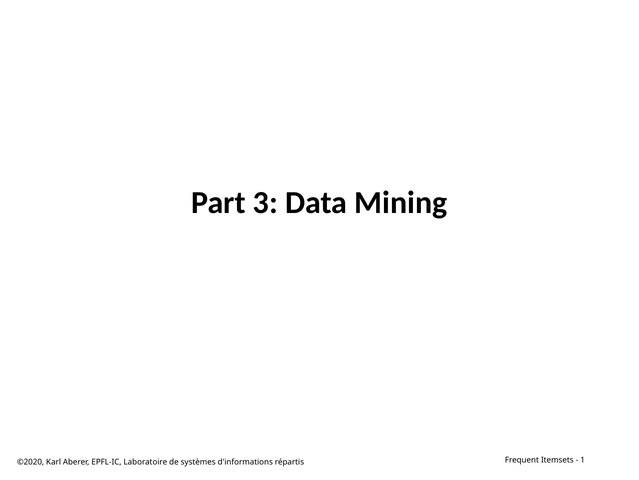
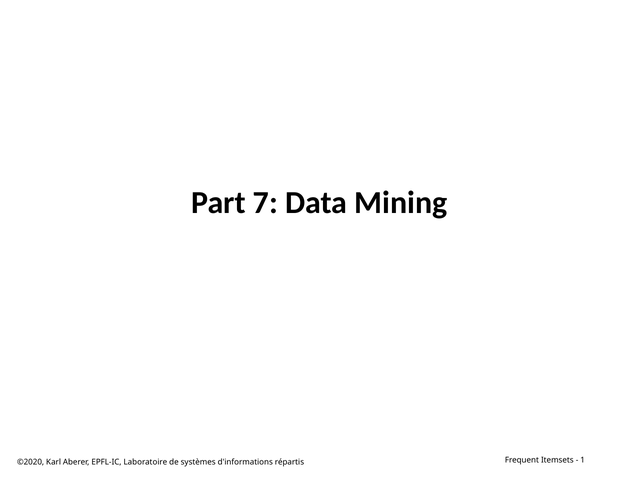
3: 3 -> 7
